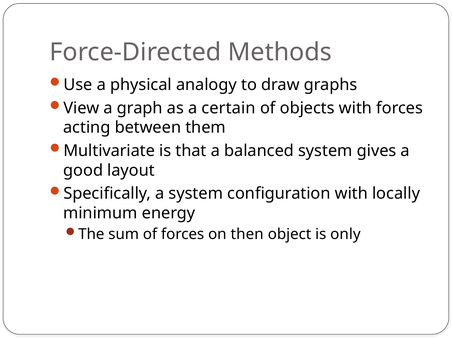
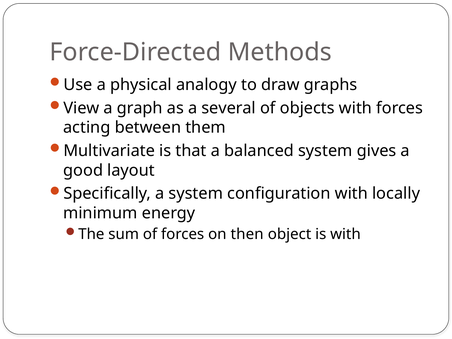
certain: certain -> several
is only: only -> with
